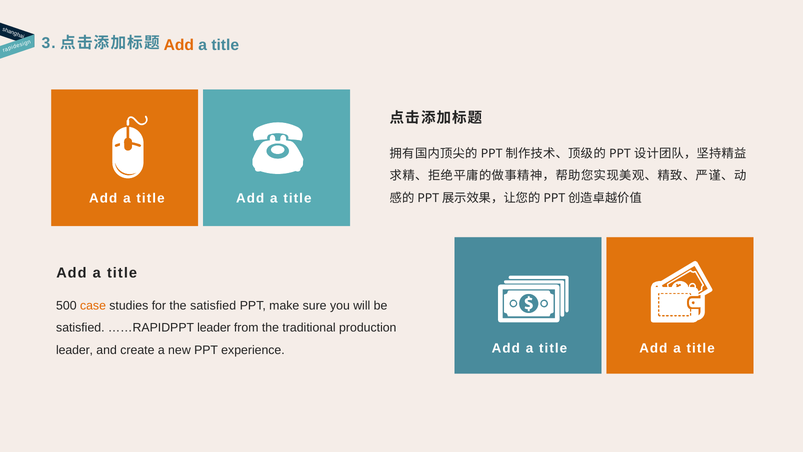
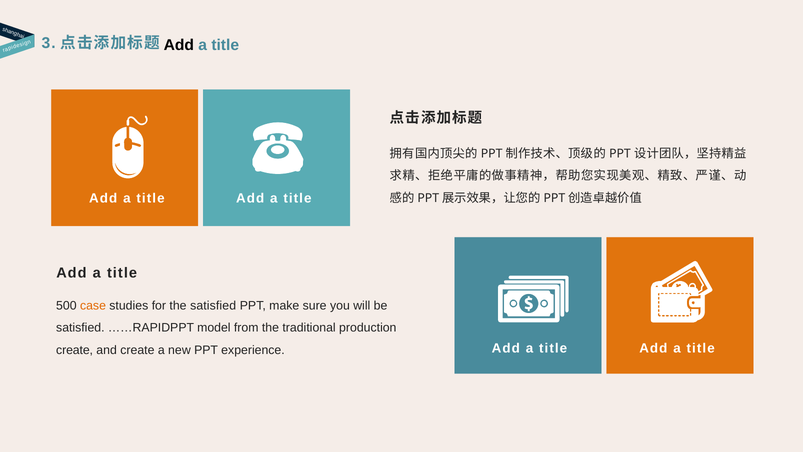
Add at (179, 45) colour: orange -> black
……RAPIDPPT leader: leader -> model
leader at (75, 350): leader -> create
